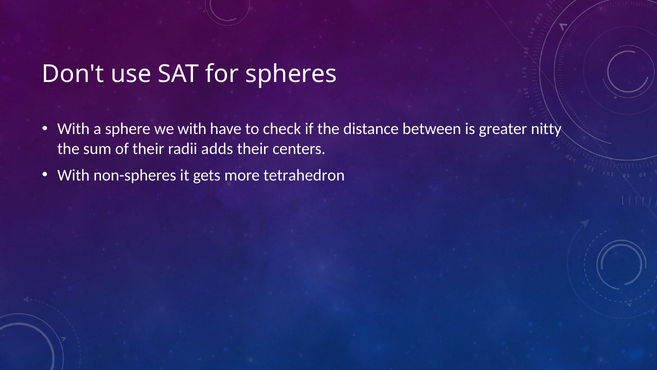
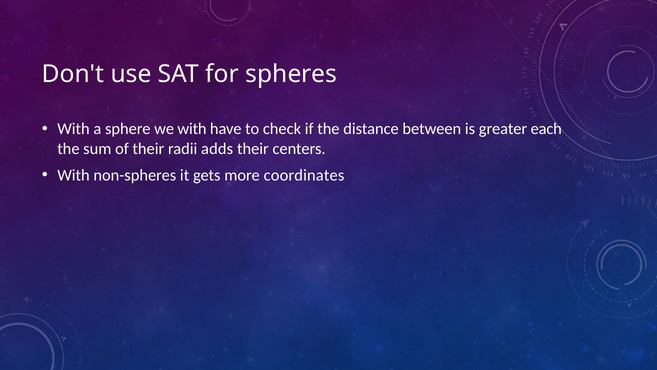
nitty: nitty -> each
tetrahedron: tetrahedron -> coordinates
